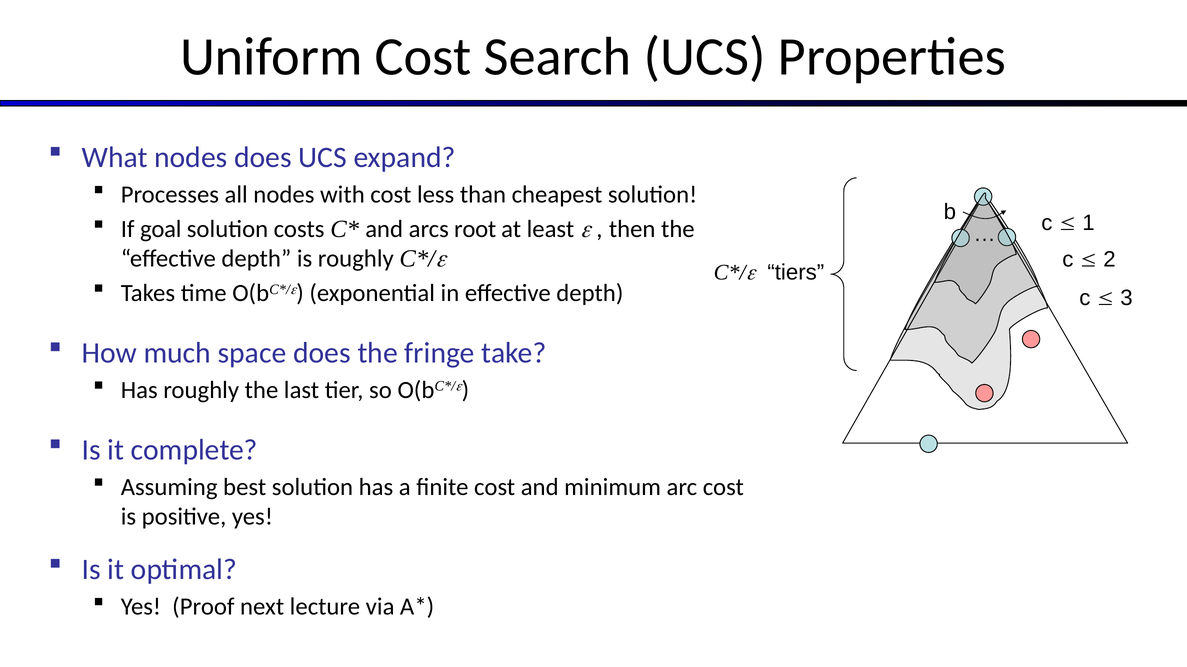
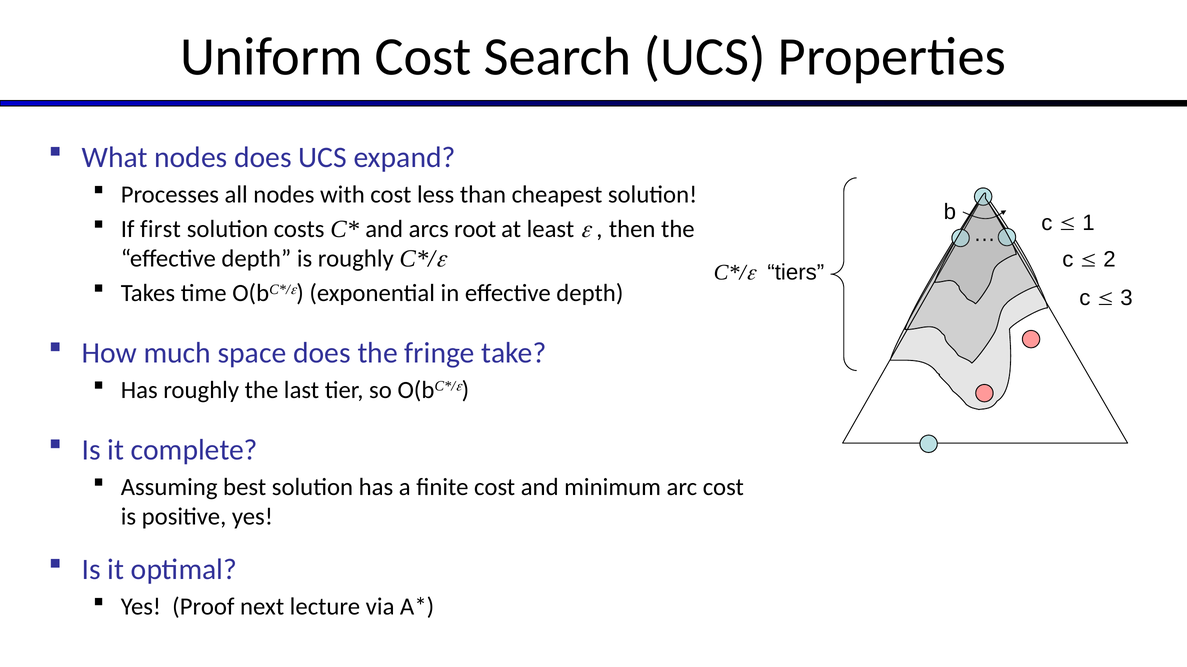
goal: goal -> first
